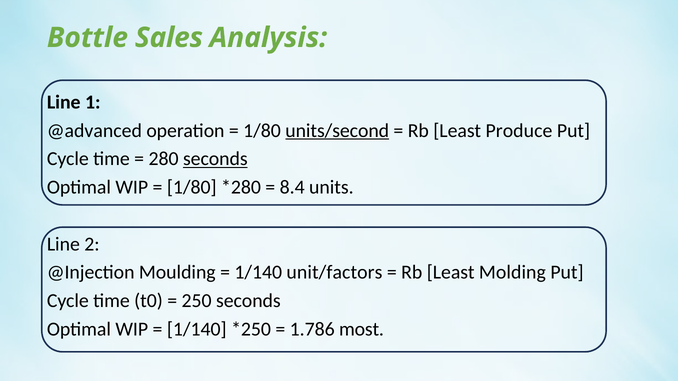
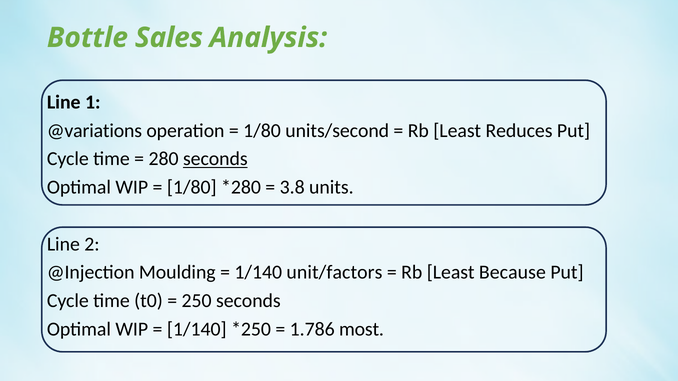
@advanced: @advanced -> @variations
units/second underline: present -> none
Produce: Produce -> Reduces
8.4: 8.4 -> 3.8
Molding: Molding -> Because
